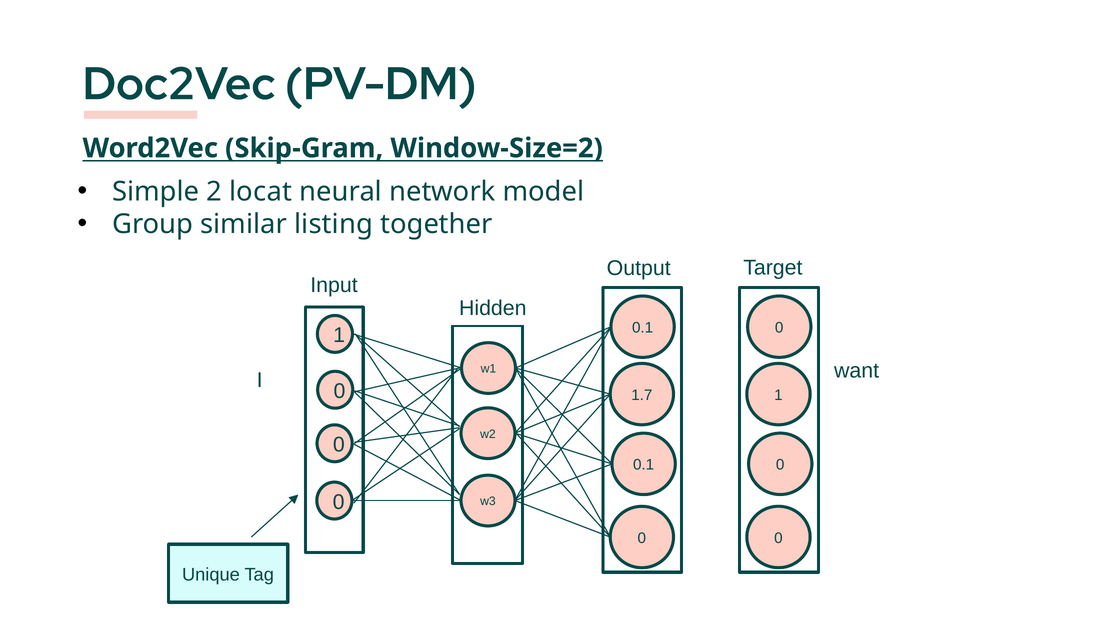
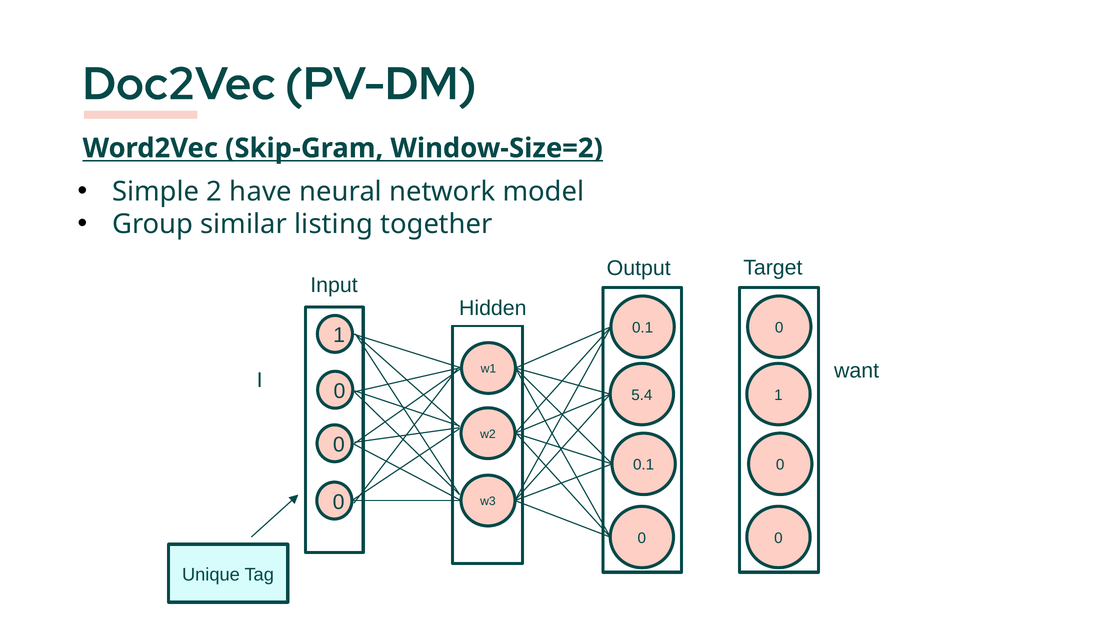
locat: locat -> have
1.7: 1.7 -> 5.4
